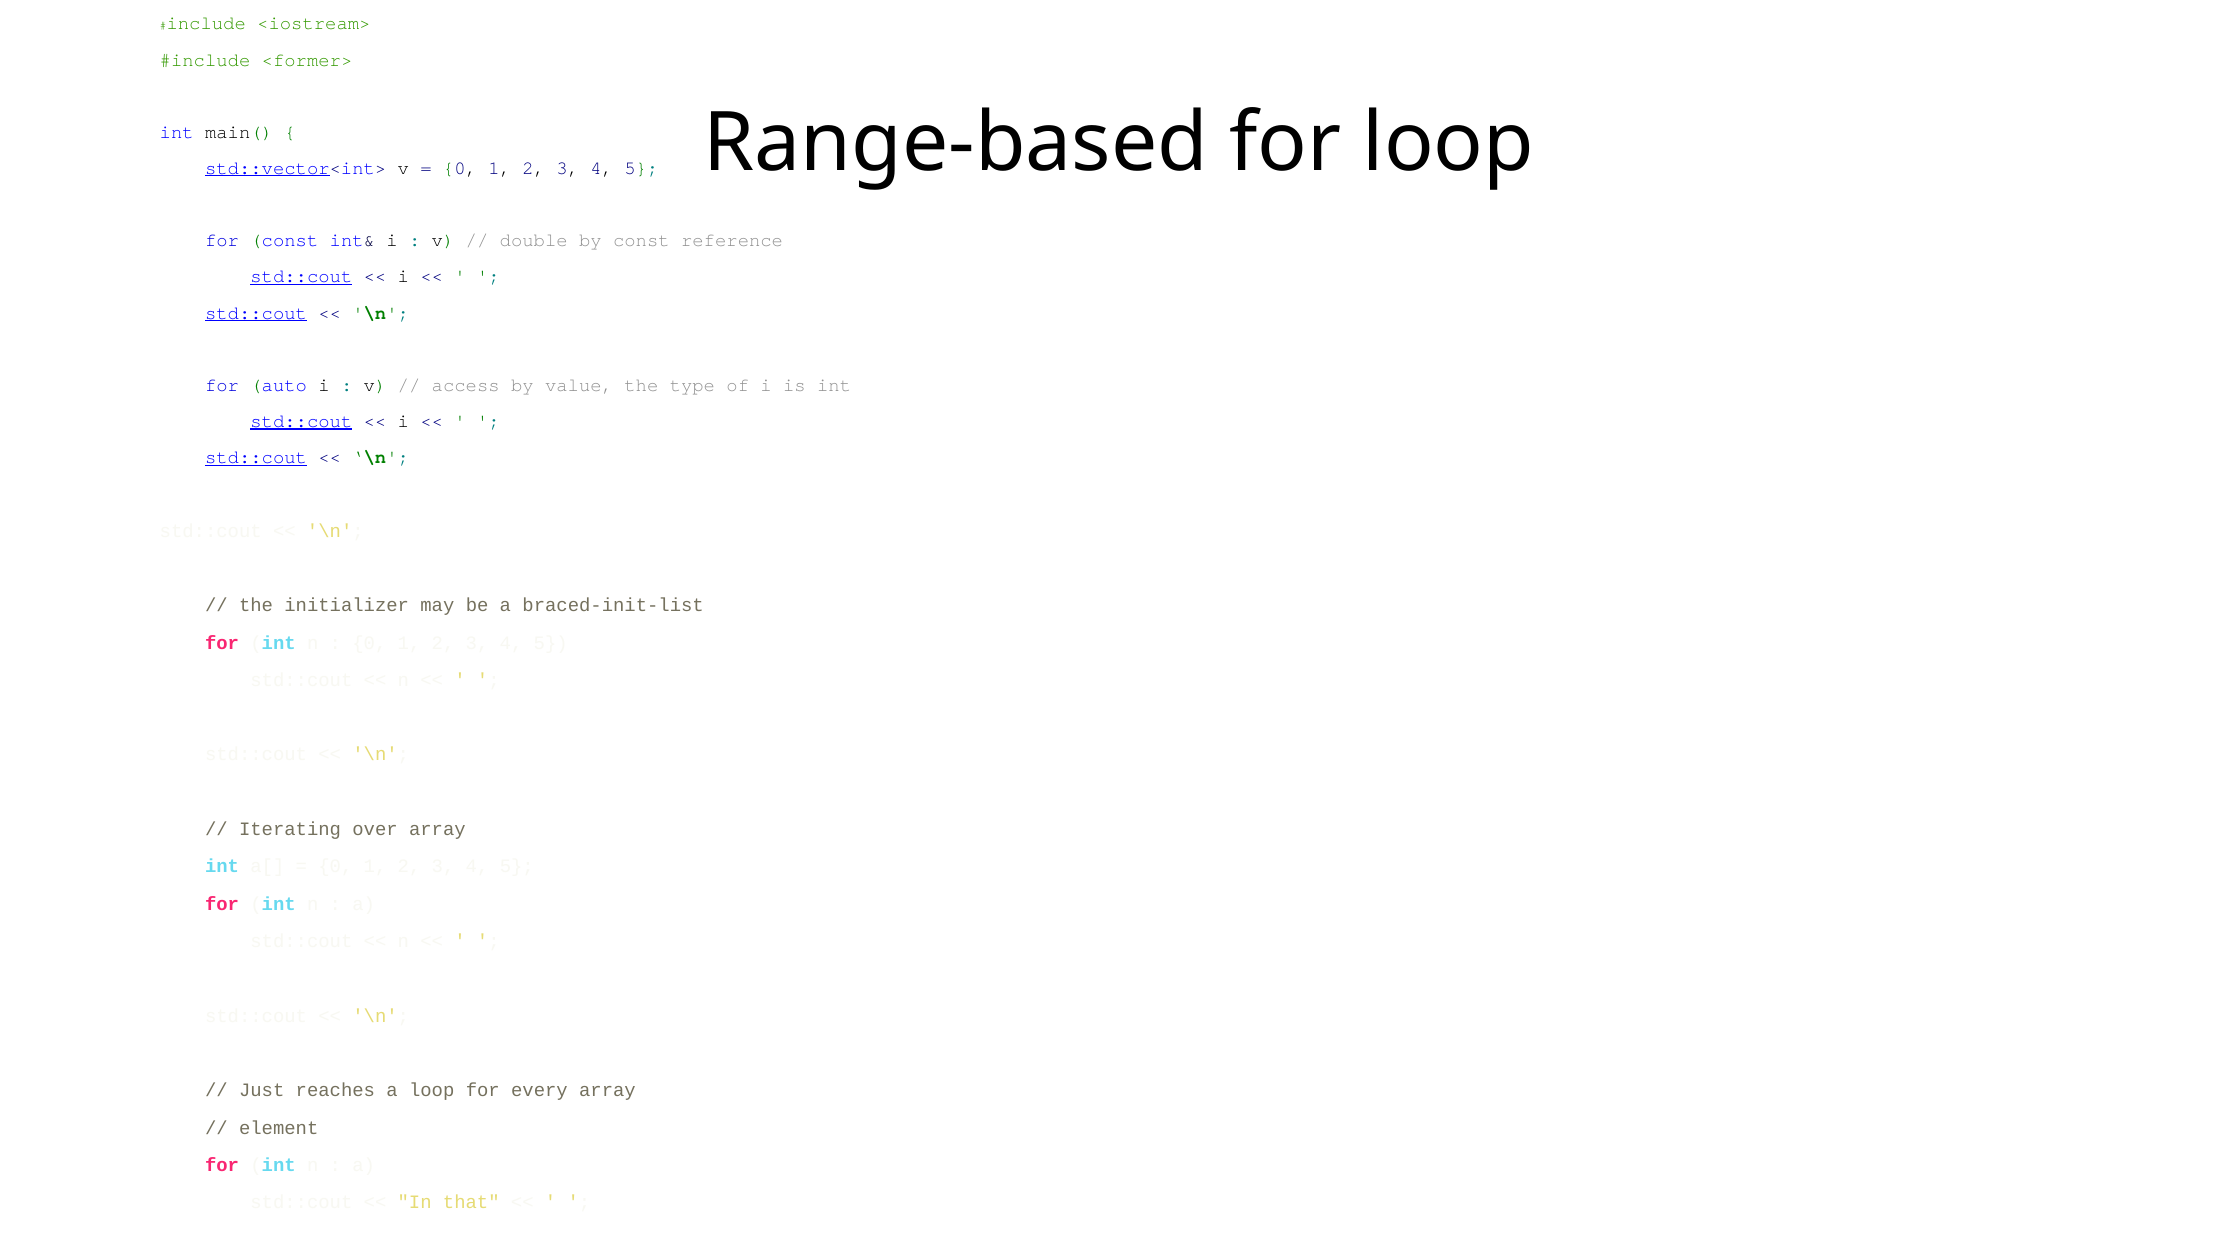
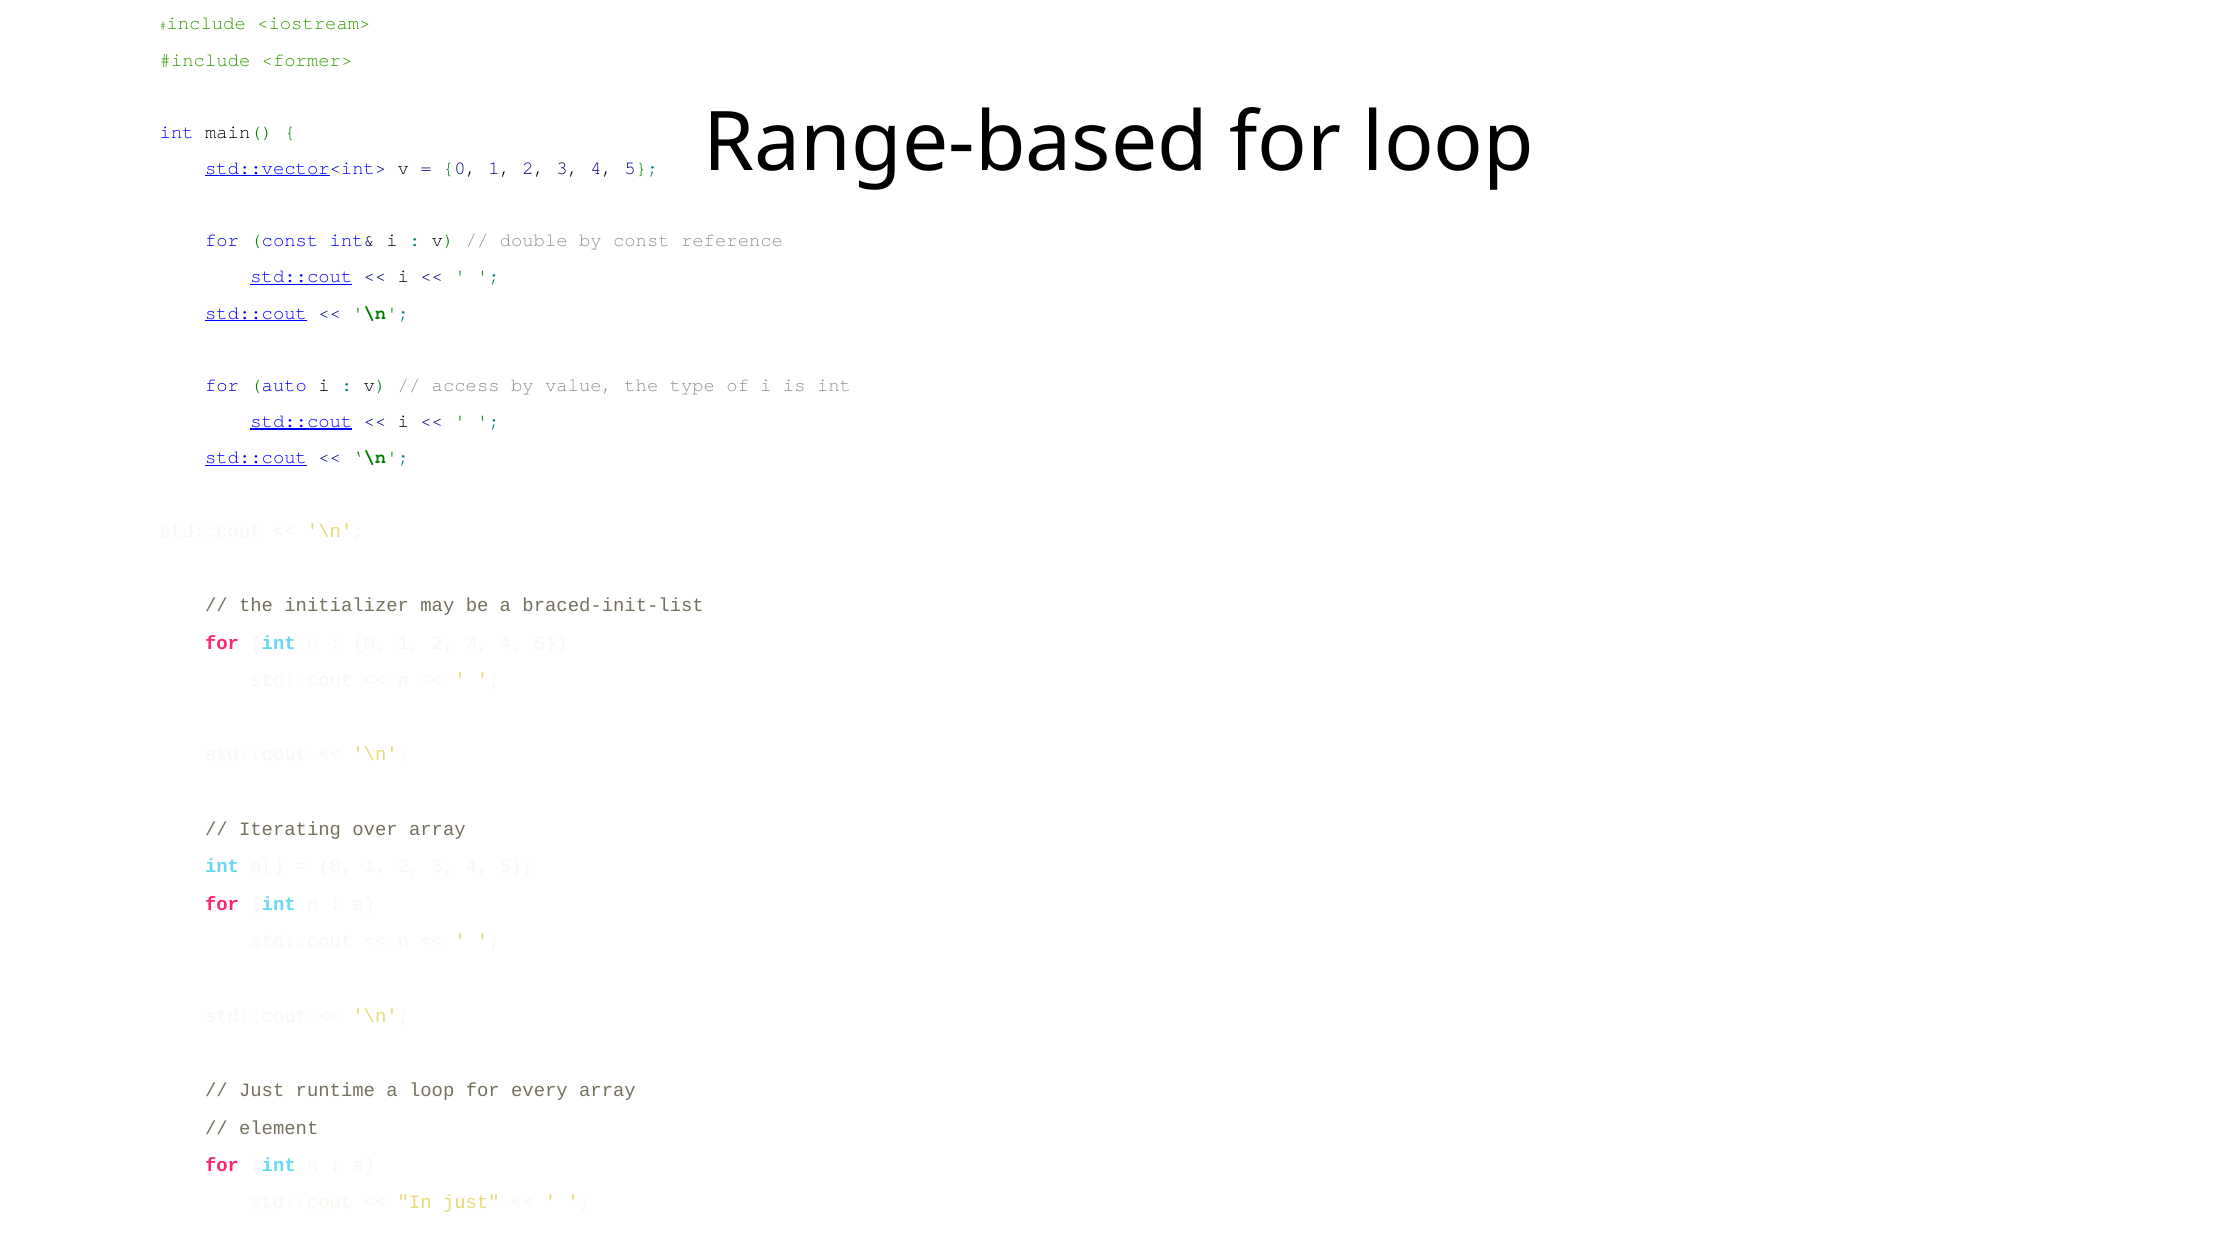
reaches: reaches -> runtime
In that: that -> just
